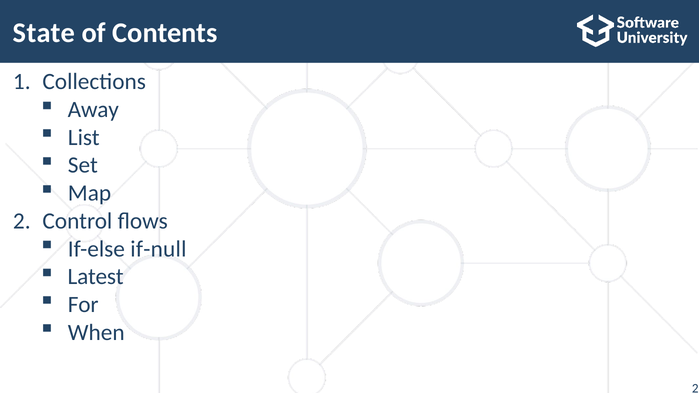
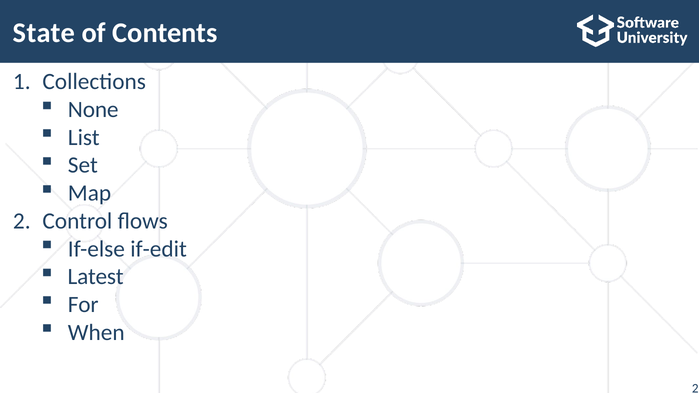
Away: Away -> None
if-null: if-null -> if-edit
